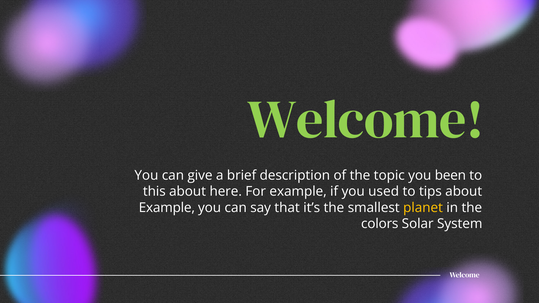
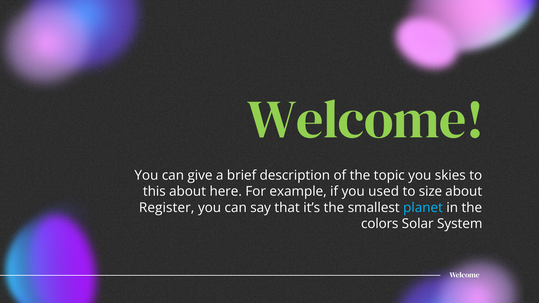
been: been -> skies
tips: tips -> size
Example at (167, 208): Example -> Register
planet colour: yellow -> light blue
